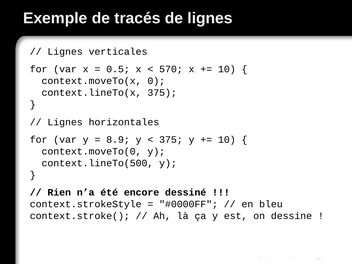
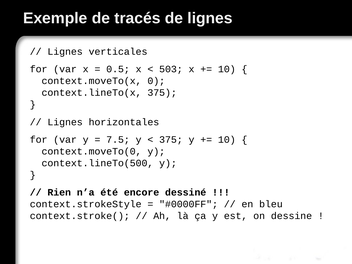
570: 570 -> 503
8.9: 8.9 -> 7.5
